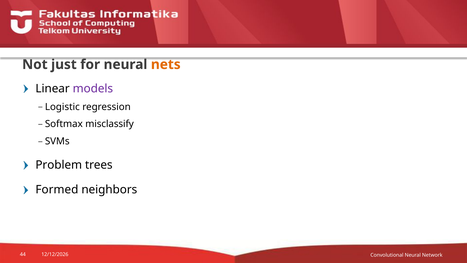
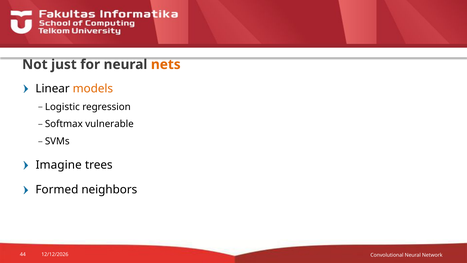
models colour: purple -> orange
misclassify: misclassify -> vulnerable
Problem: Problem -> Imagine
